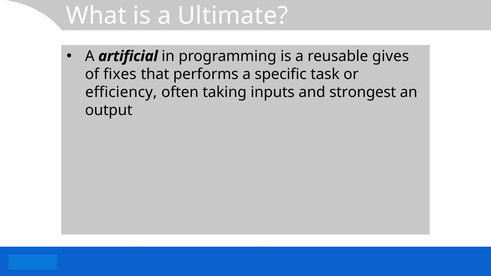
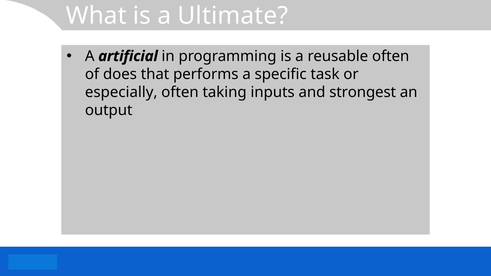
reusable gives: gives -> often
fixes: fixes -> does
efficiency: efficiency -> especially
